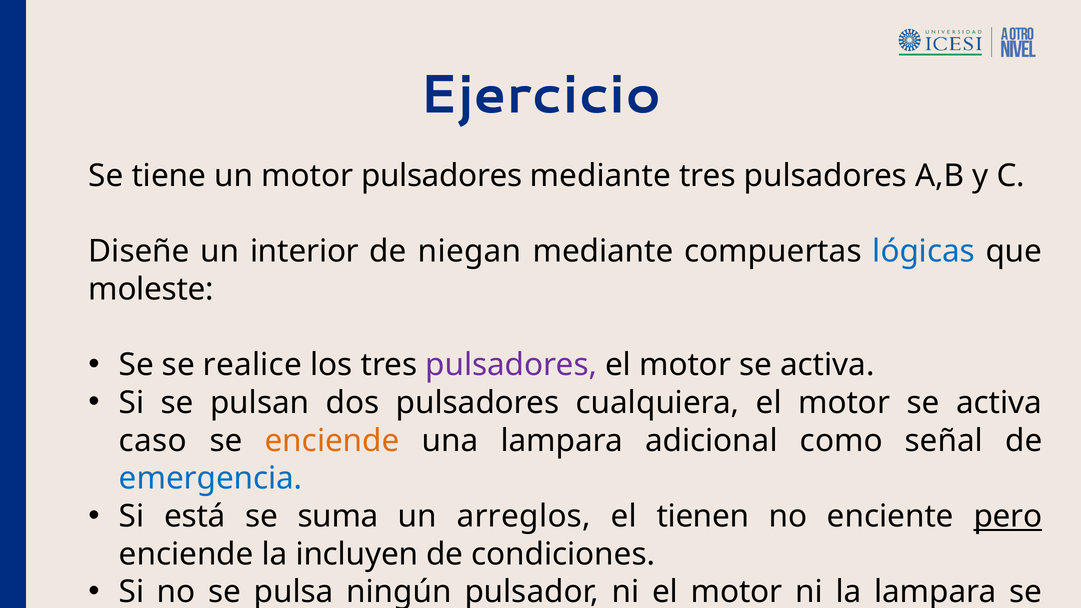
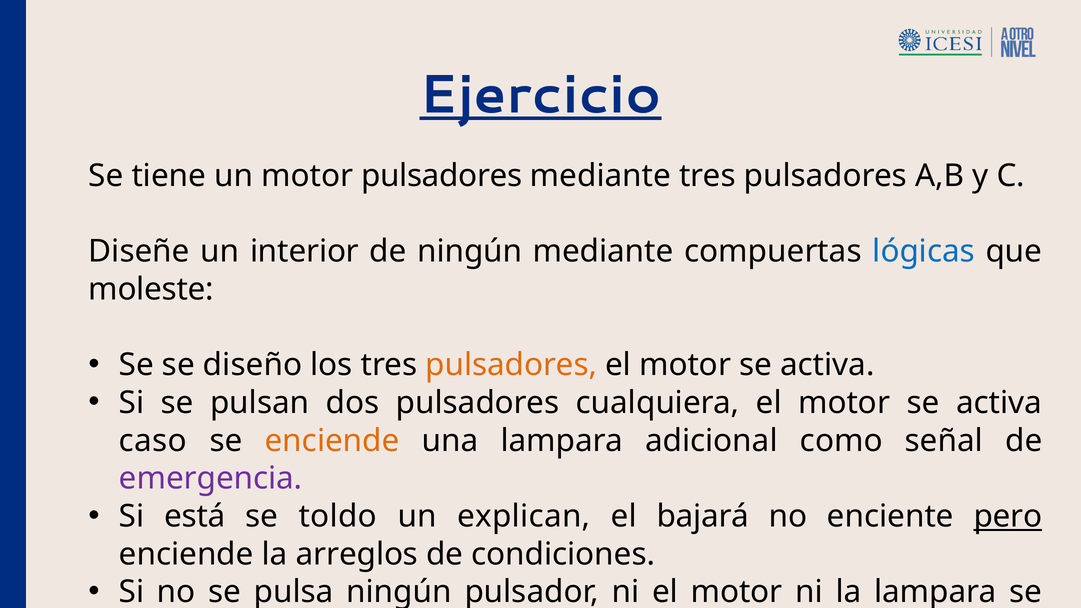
Ejercicio underline: none -> present
de niegan: niegan -> ningún
realice: realice -> diseño
pulsadores at (511, 365) colour: purple -> orange
emergencia colour: blue -> purple
suma: suma -> toldo
arreglos: arreglos -> explican
tienen: tienen -> bajará
incluyen: incluyen -> arreglos
